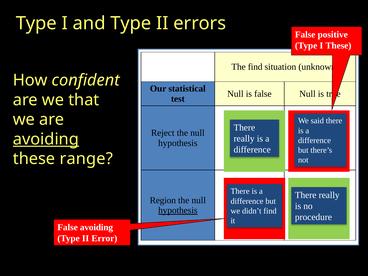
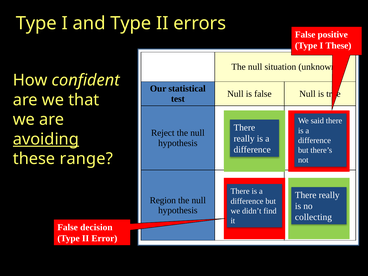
find at (255, 67): find -> null
hypothesis at (178, 210) underline: present -> none
procedure: procedure -> collecting
False avoiding: avoiding -> decision
